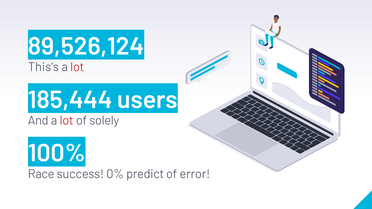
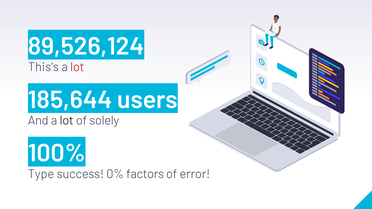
185,444: 185,444 -> 185,644
lot at (67, 121) colour: red -> black
Race: Race -> Type
predict: predict -> factors
